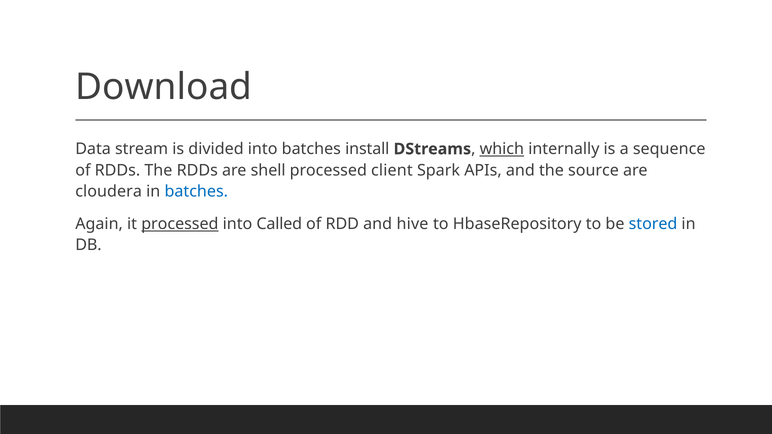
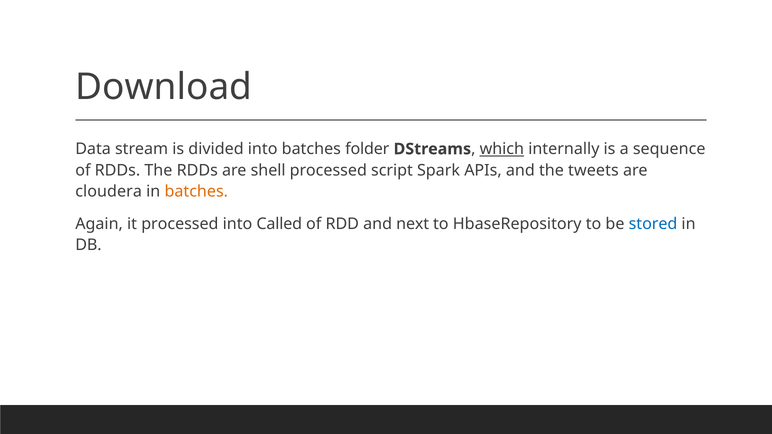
install: install -> folder
client: client -> script
source: source -> tweets
batches at (196, 192) colour: blue -> orange
processed at (180, 224) underline: present -> none
hive: hive -> next
